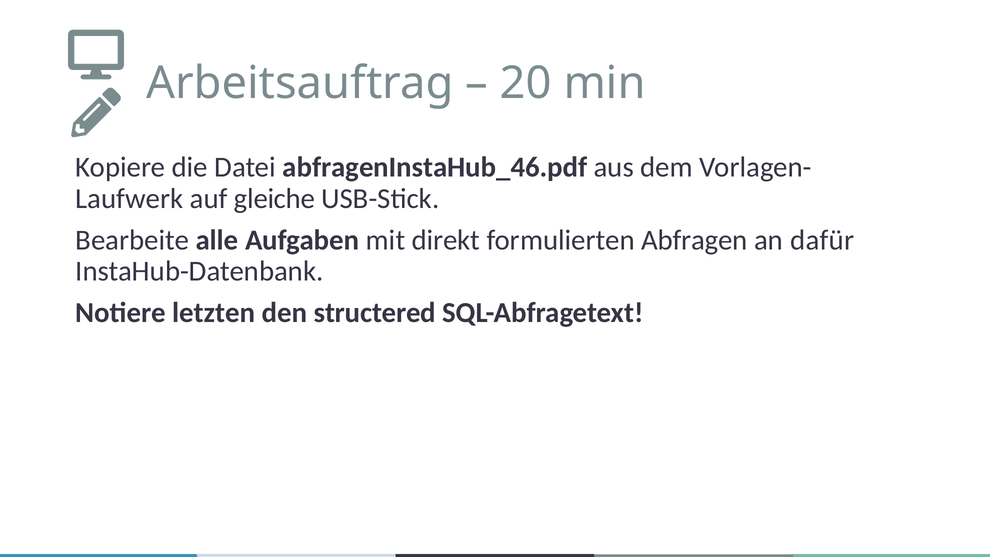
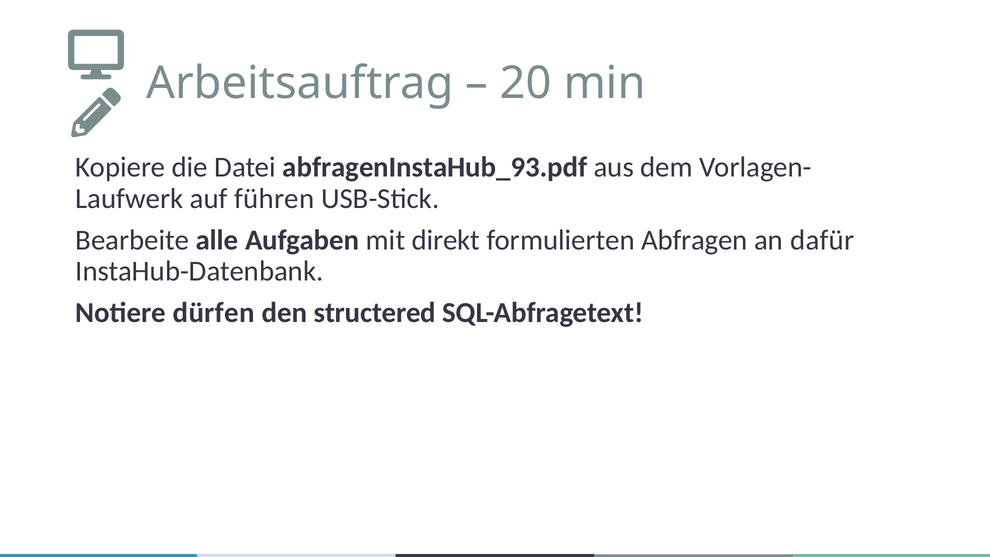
abfragenInstaHub_46.pdf: abfragenInstaHub_46.pdf -> abfragenInstaHub_93.pdf
gleiche: gleiche -> führen
letzten: letzten -> dürfen
